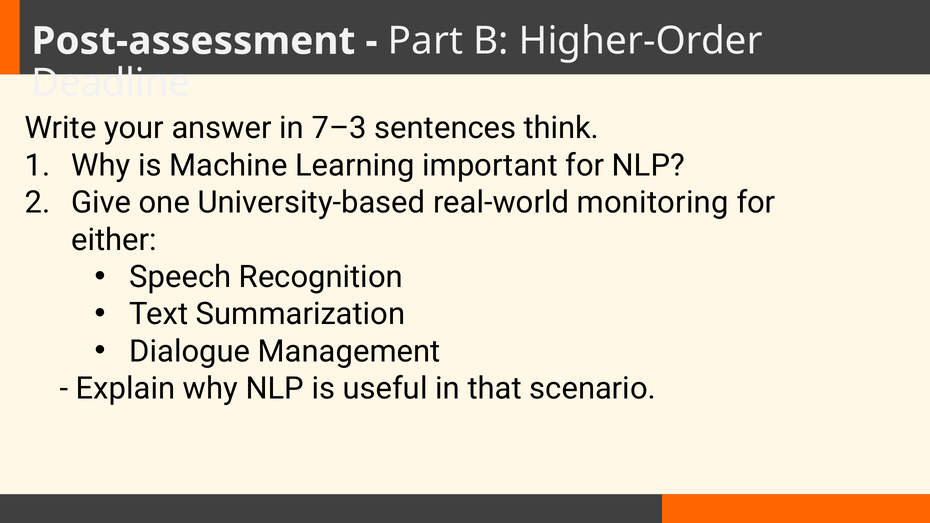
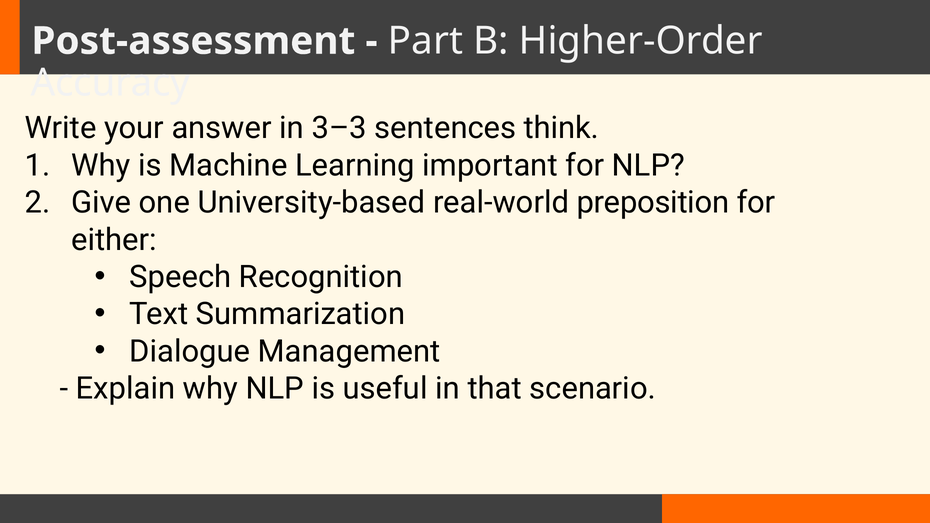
Deadline: Deadline -> Accuracy
7–3: 7–3 -> 3–3
monitoring: monitoring -> preposition
